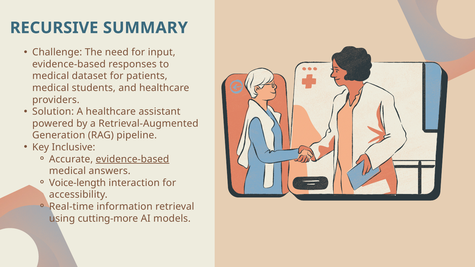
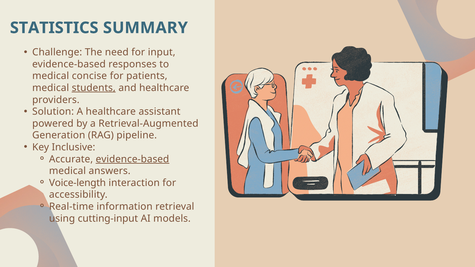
RECURSIVE: RECURSIVE -> STATISTICS
dataset: dataset -> concise
students underline: none -> present
cutting-more: cutting-more -> cutting-input
